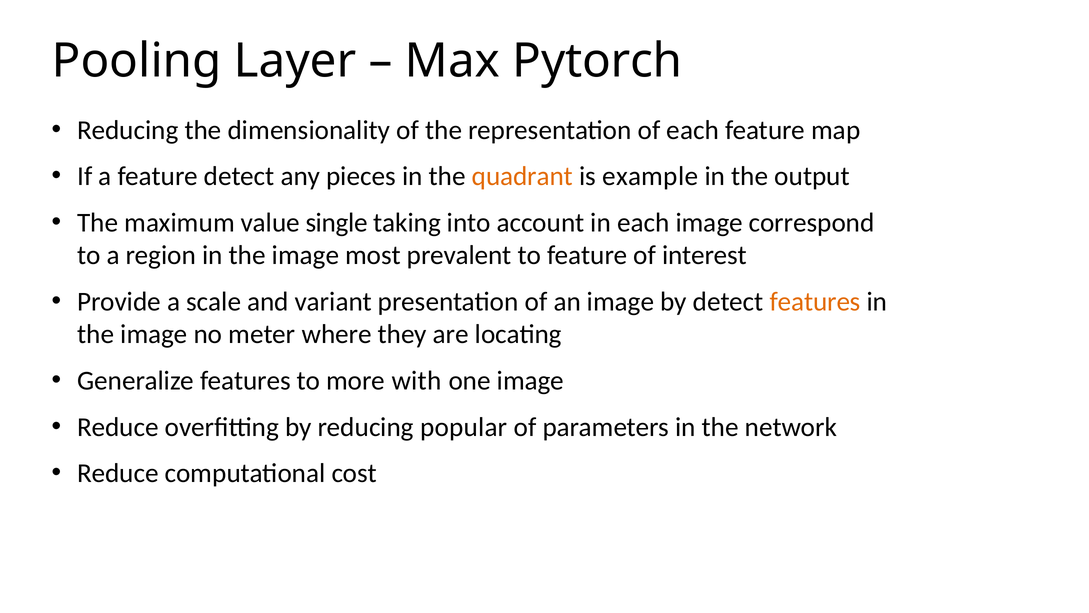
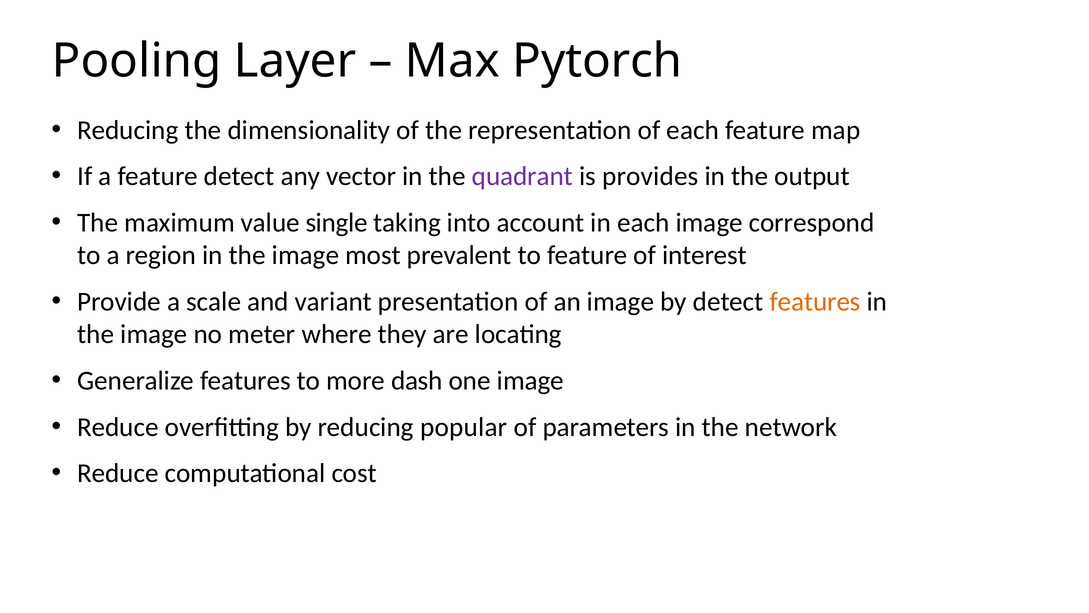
pieces: pieces -> vector
quadrant colour: orange -> purple
example: example -> provides
with: with -> dash
